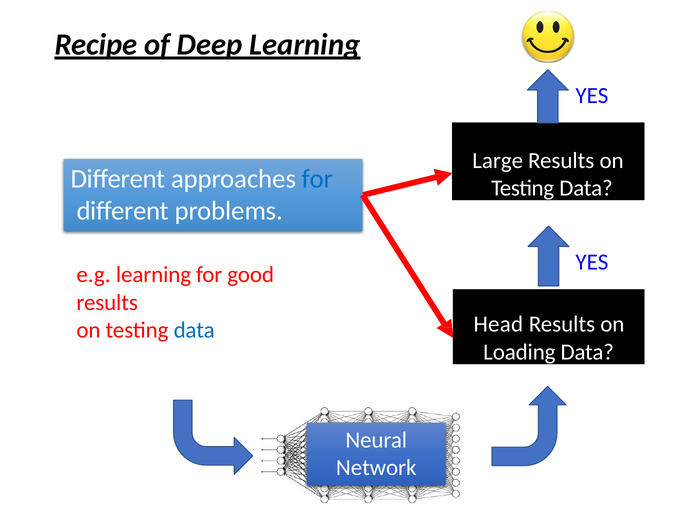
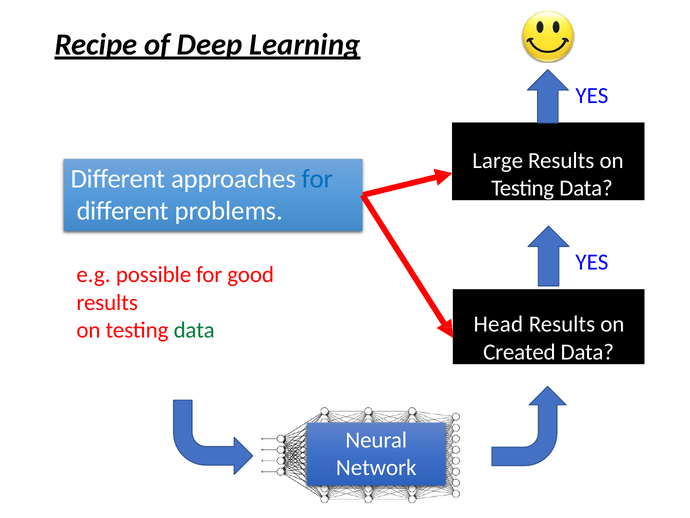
e.g learning: learning -> possible
data at (194, 330) colour: blue -> green
Loading: Loading -> Created
